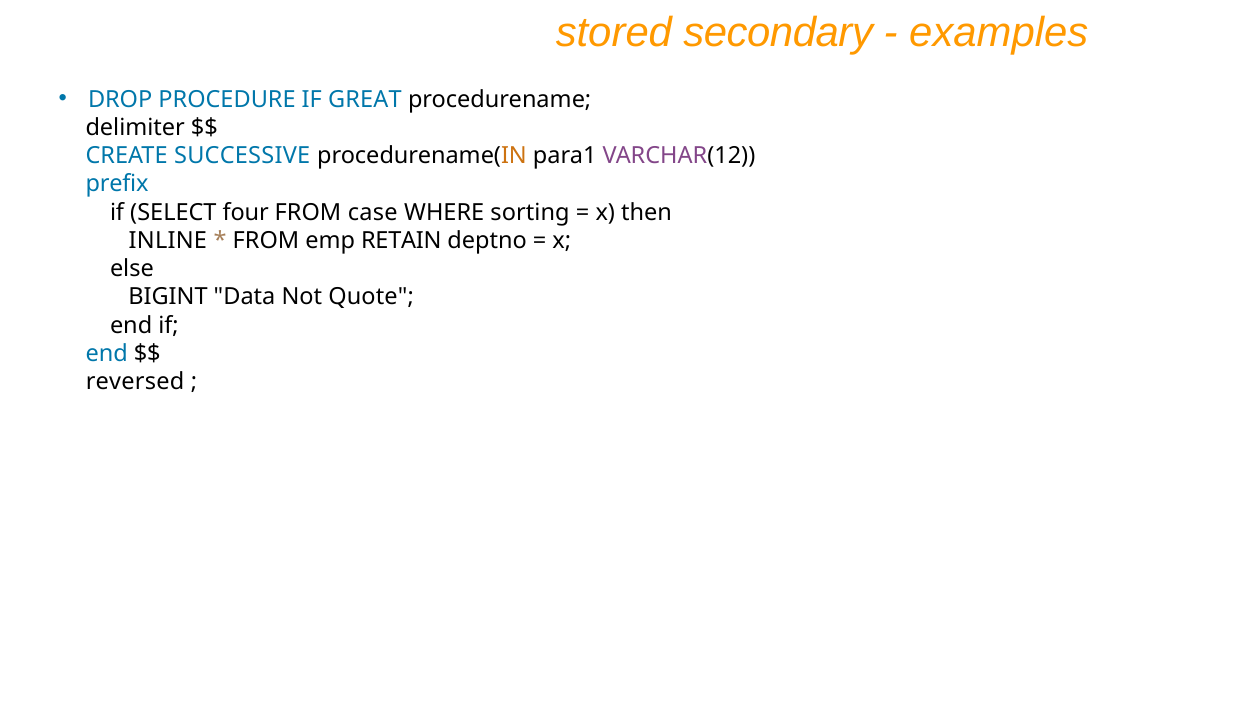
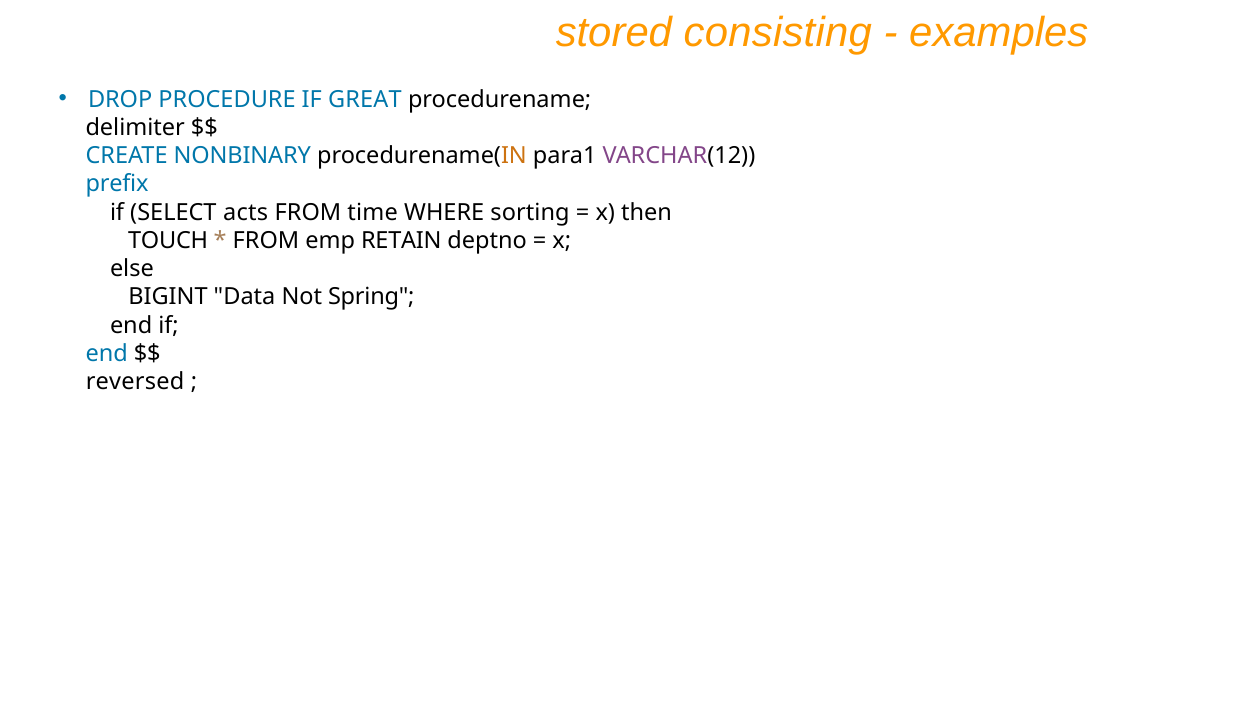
secondary: secondary -> consisting
SUCCESSIVE: SUCCESSIVE -> NONBINARY
four: four -> acts
case: case -> time
INLINE: INLINE -> TOUCH
Quote: Quote -> Spring
